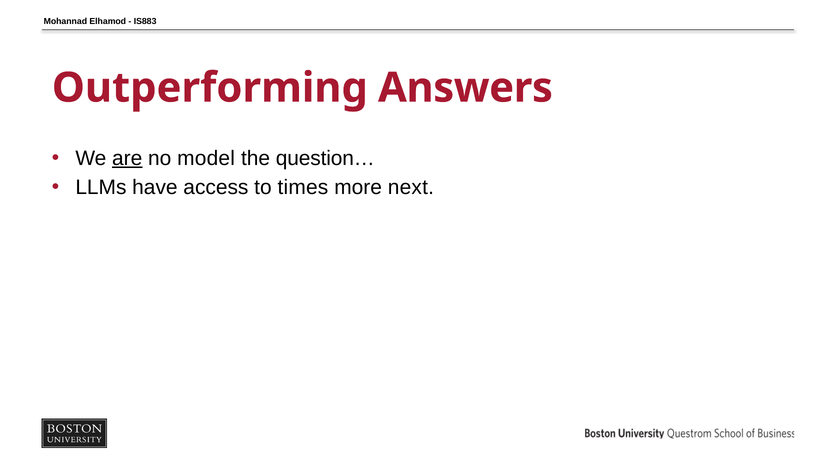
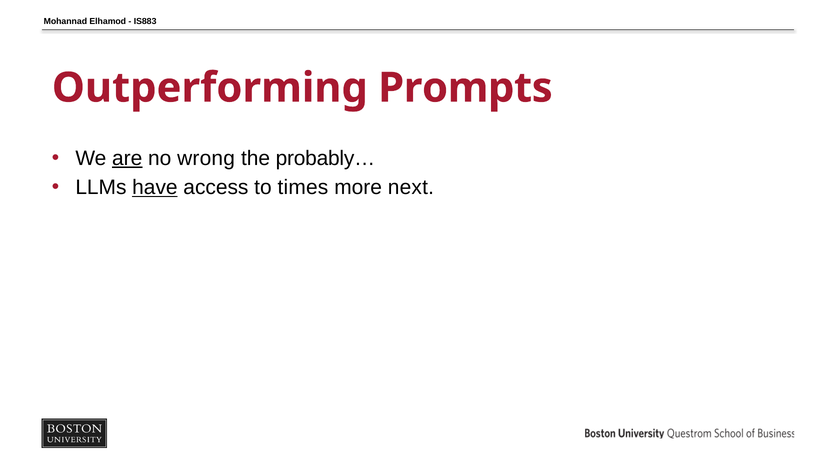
Answers: Answers -> Prompts
model: model -> wrong
question…: question… -> probably…
have underline: none -> present
